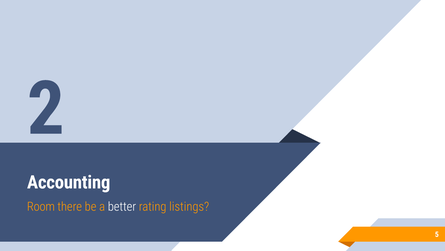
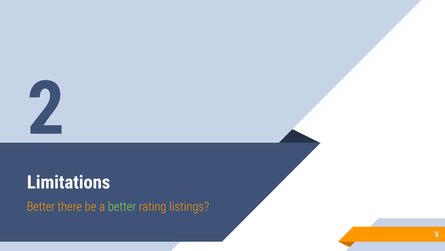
Accounting: Accounting -> Limitations
Room at (41, 206): Room -> Better
better at (122, 206) colour: white -> light green
